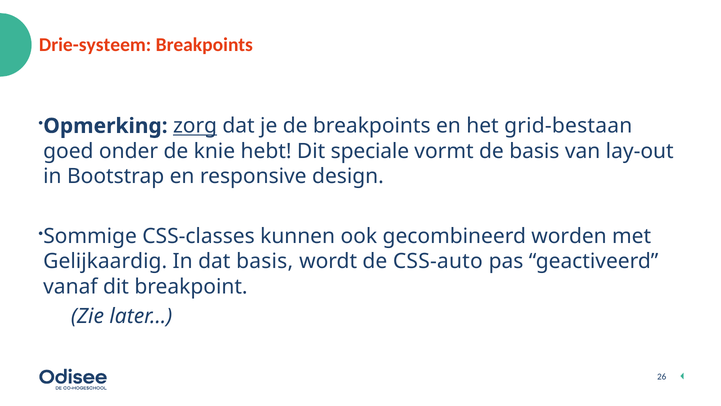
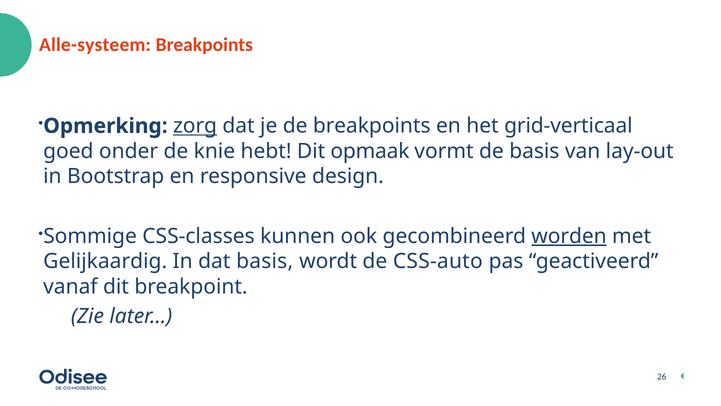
Drie-systeem: Drie-systeem -> Alle-systeem
grid-bestaan: grid-bestaan -> grid-verticaal
speciale: speciale -> opmaak
worden underline: none -> present
